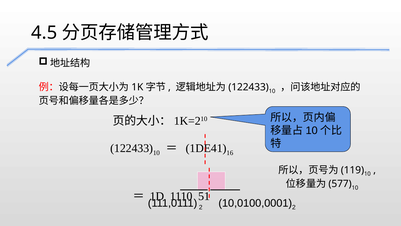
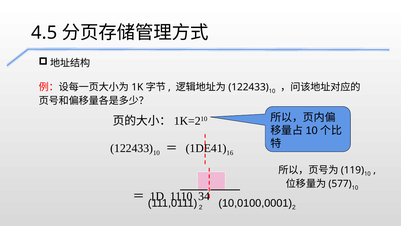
51: 51 -> 34
